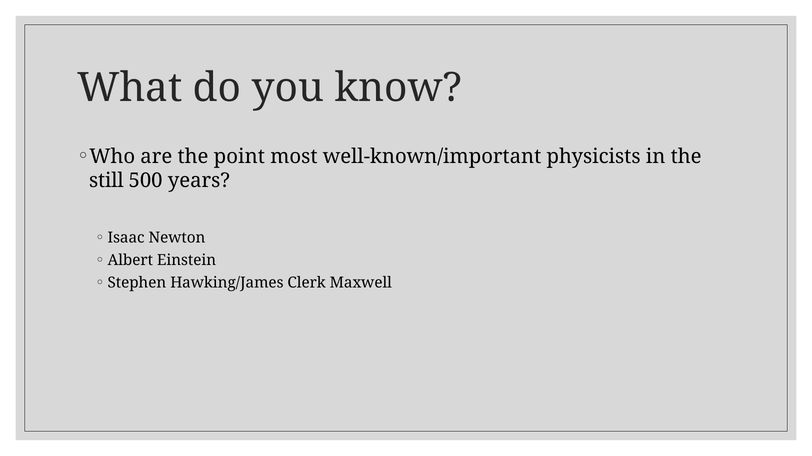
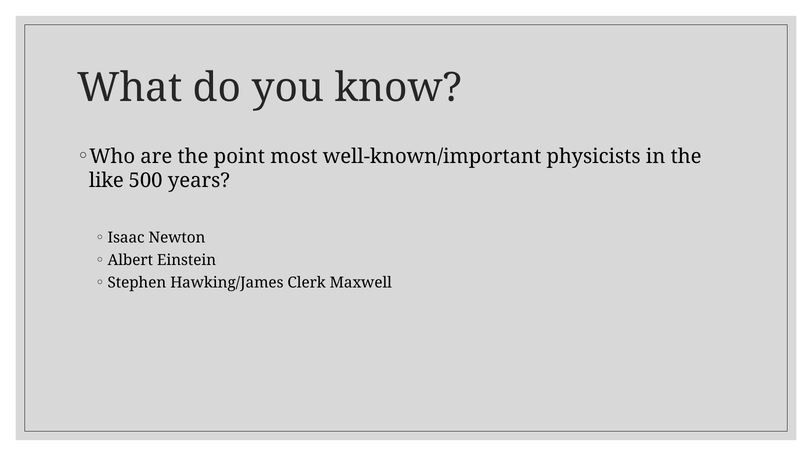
still: still -> like
